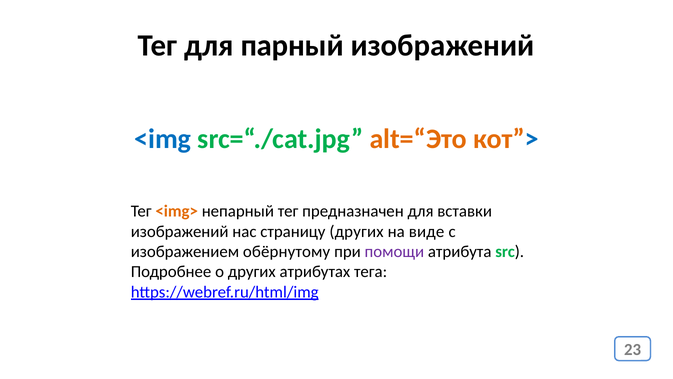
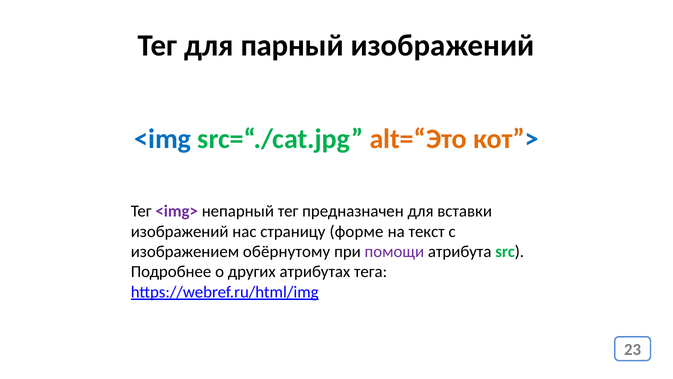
<img> colour: orange -> purple
страницу других: других -> форме
виде: виде -> текст
